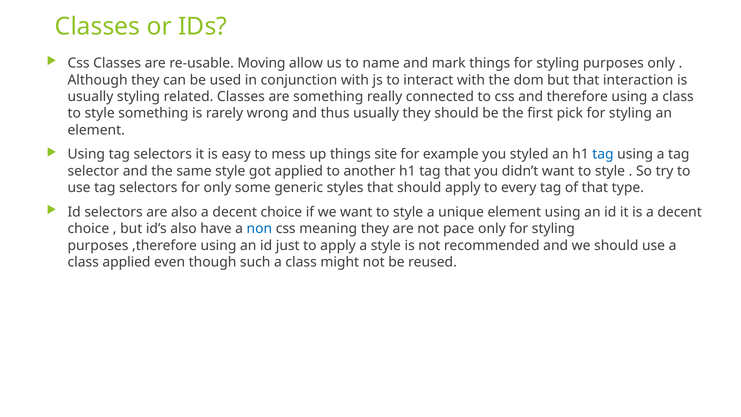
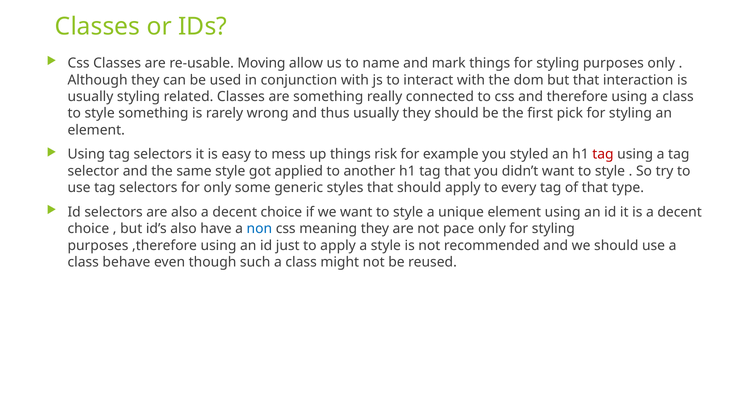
site: site -> risk
tag at (603, 154) colour: blue -> red
class applied: applied -> behave
